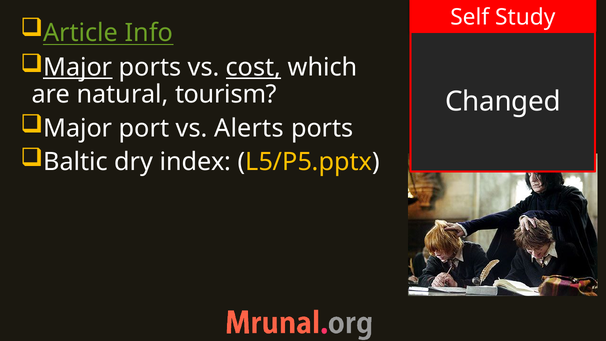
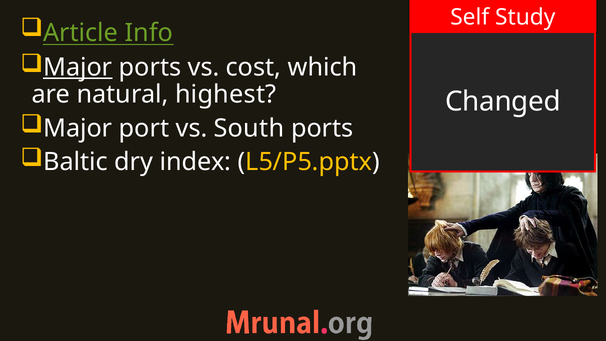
cost underline: present -> none
tourism: tourism -> highest
Alerts: Alerts -> South
